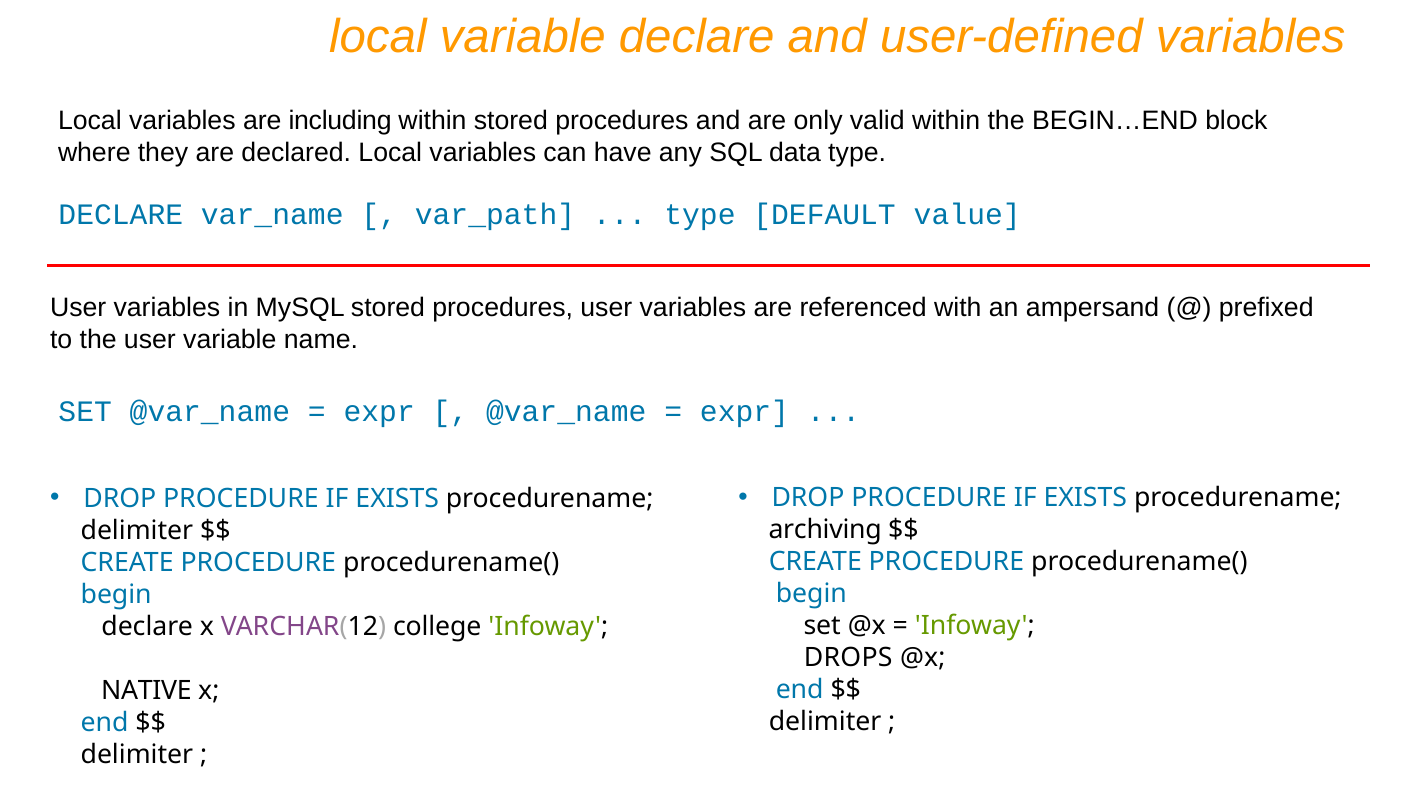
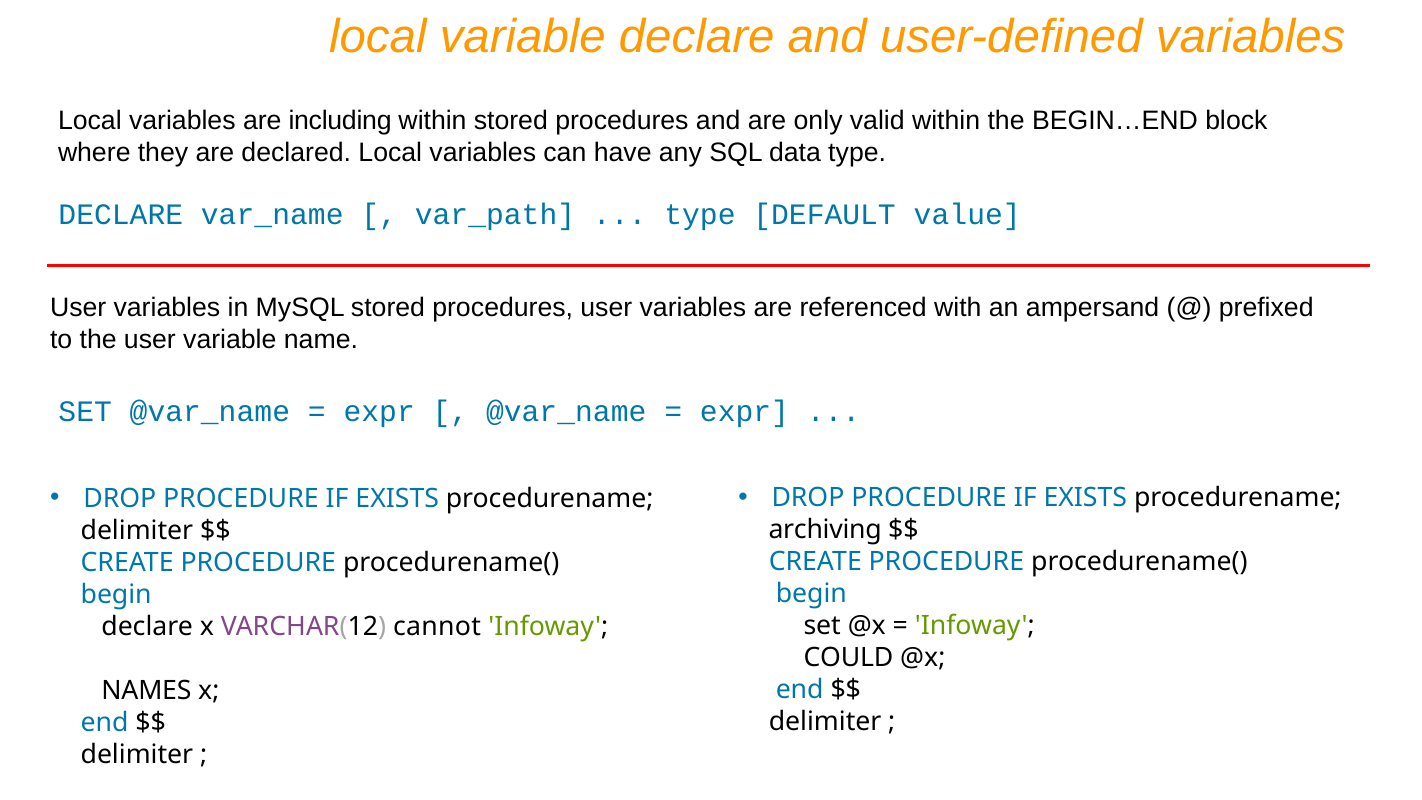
college: college -> cannot
DROPS: DROPS -> COULD
NATIVE: NATIVE -> NAMES
